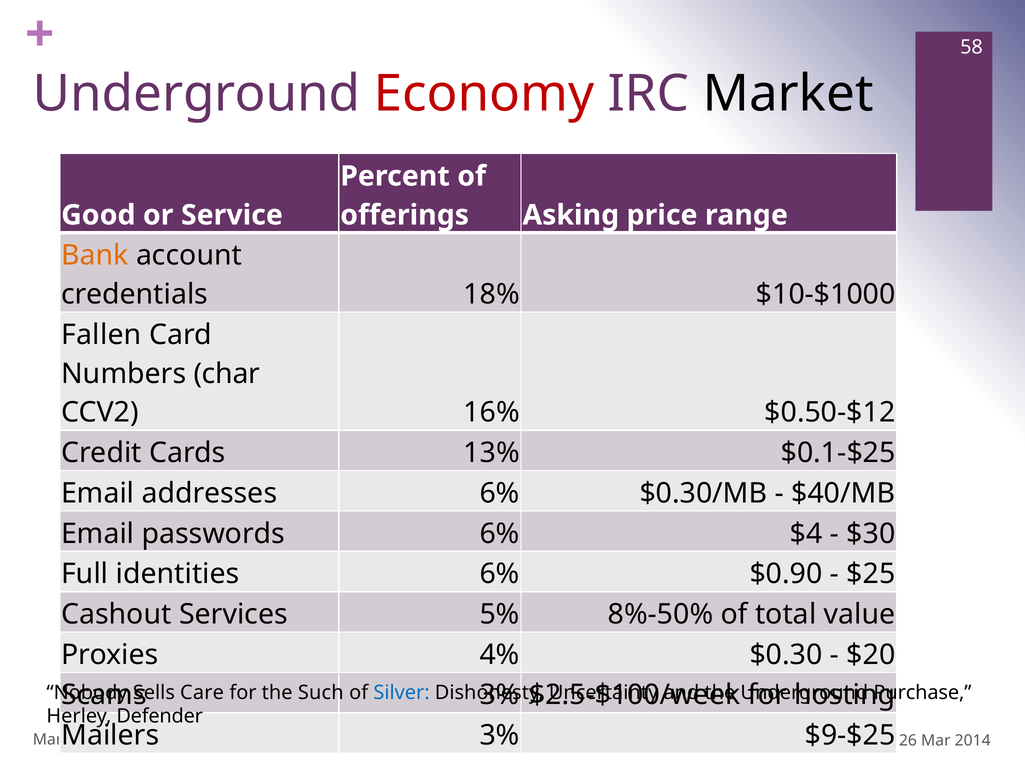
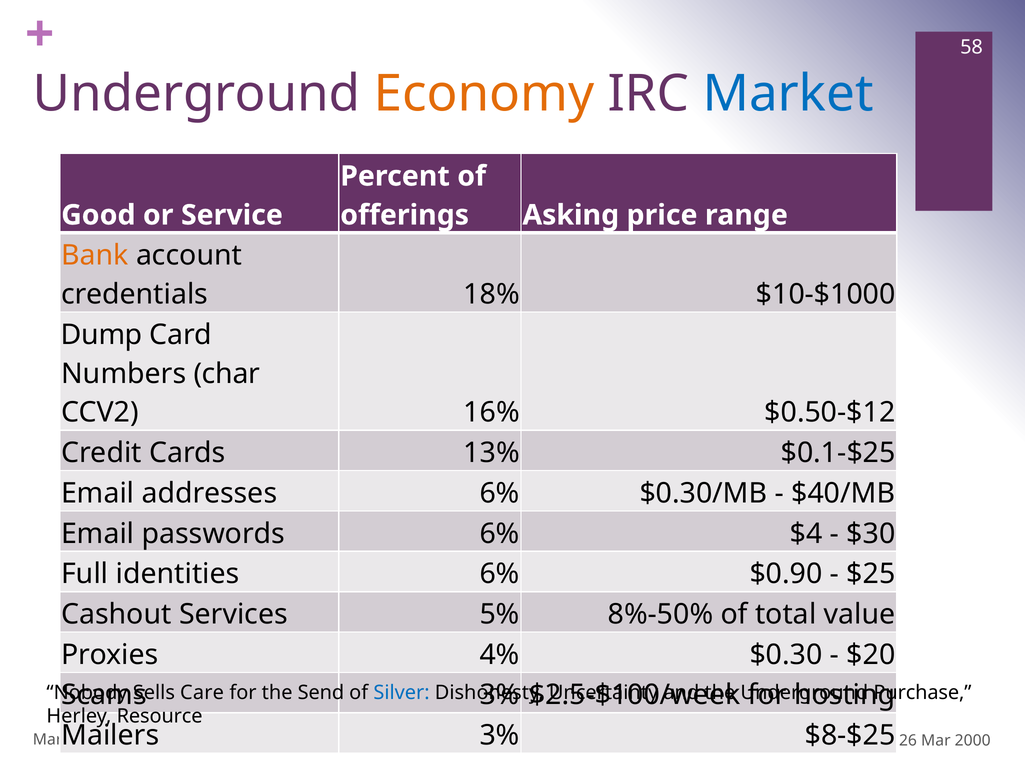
Economy colour: red -> orange
Market colour: black -> blue
Fallen: Fallen -> Dump
Such: Such -> Send
Defender: Defender -> Resource
$9-$25: $9-$25 -> $8-$25
2014: 2014 -> 2000
